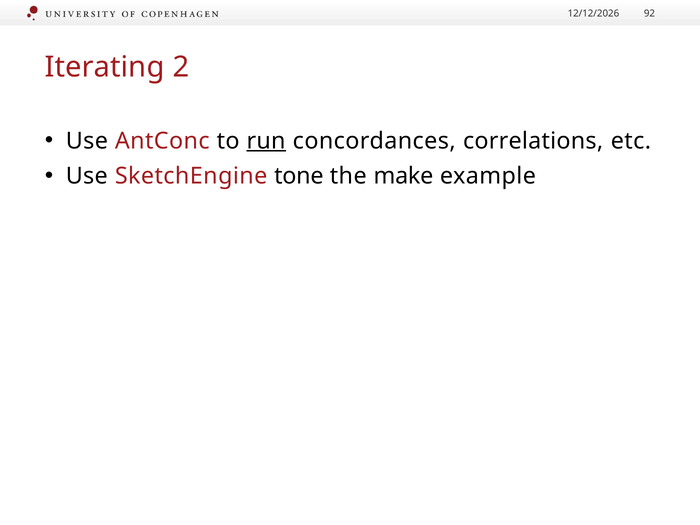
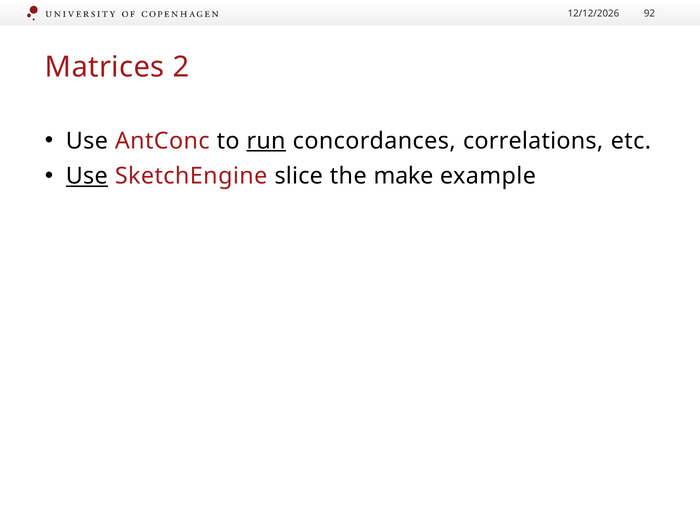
Iterating: Iterating -> Matrices
Use at (87, 176) underline: none -> present
tone: tone -> slice
